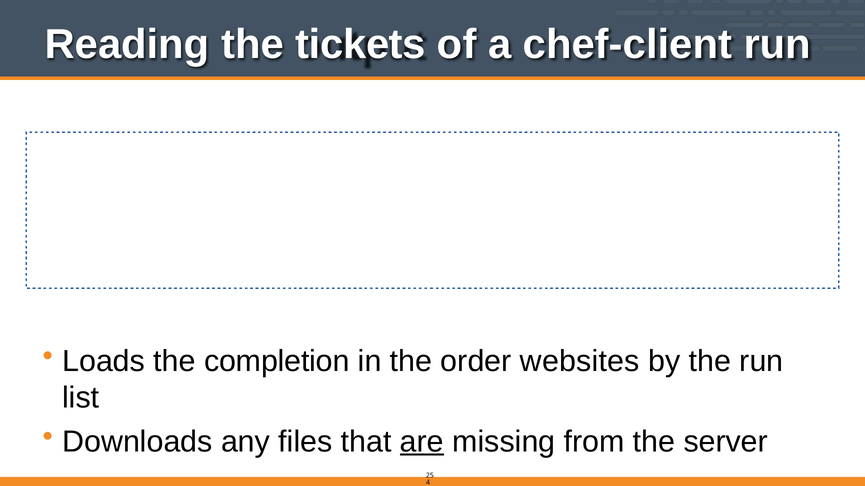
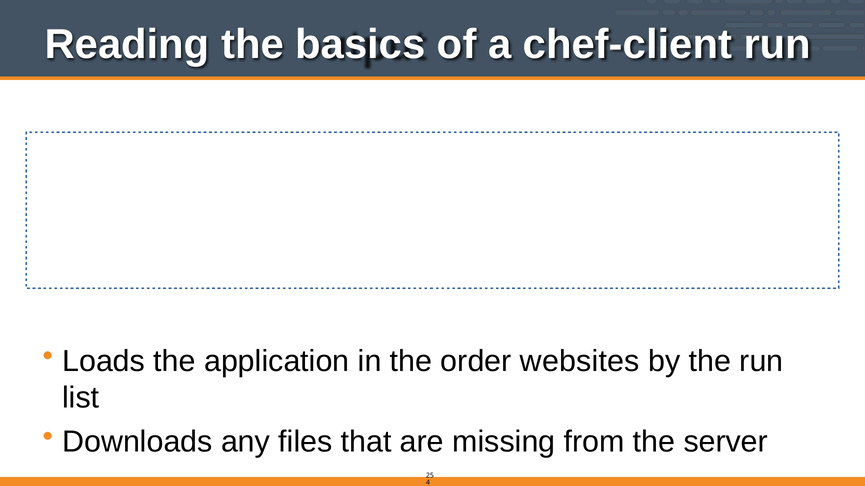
tickets: tickets -> basics
completion: completion -> application
are underline: present -> none
